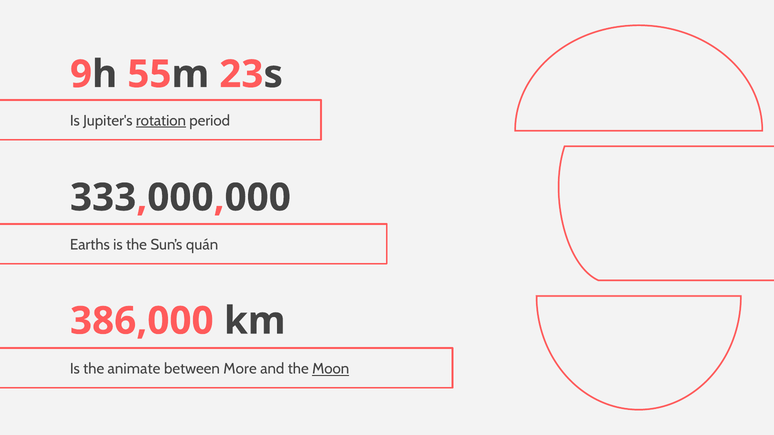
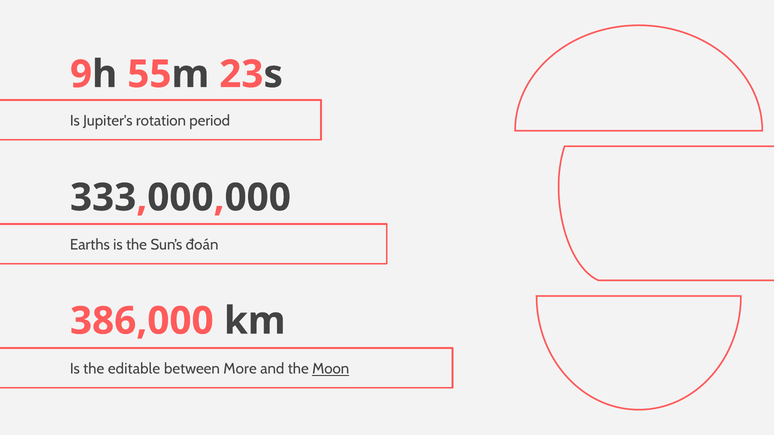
rotation underline: present -> none
quán: quán -> đoán
animate: animate -> editable
